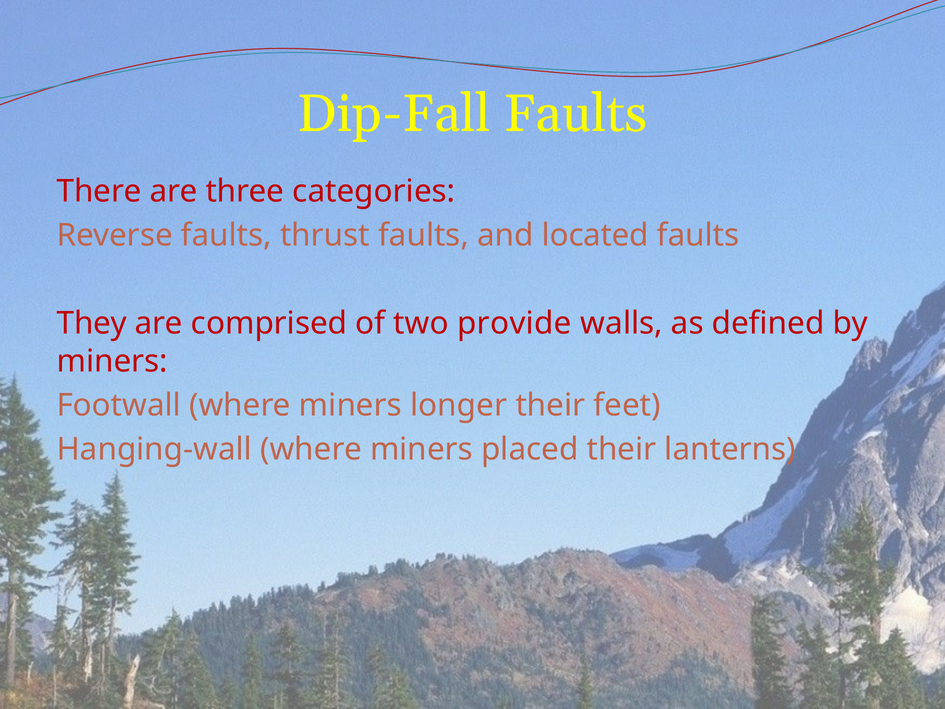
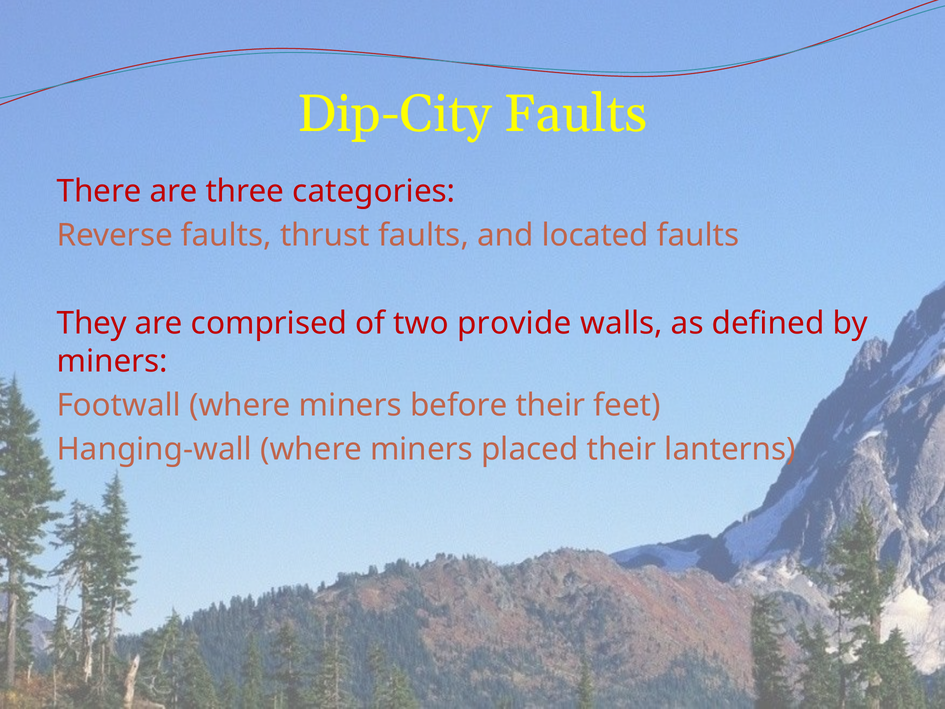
Dip-Fall: Dip-Fall -> Dip-City
longer: longer -> before
